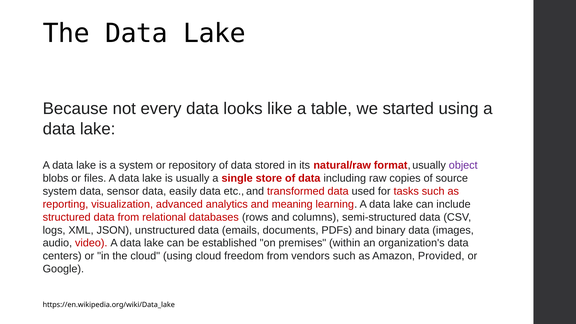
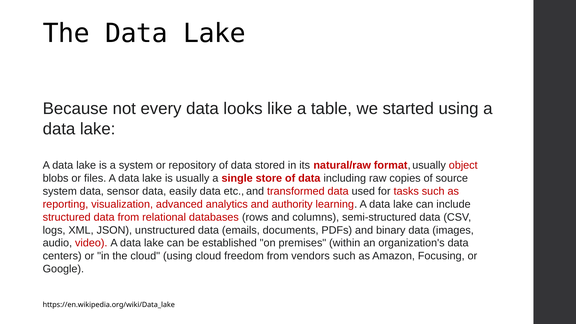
object colour: purple -> red
meaning: meaning -> authority
Provided: Provided -> Focusing
